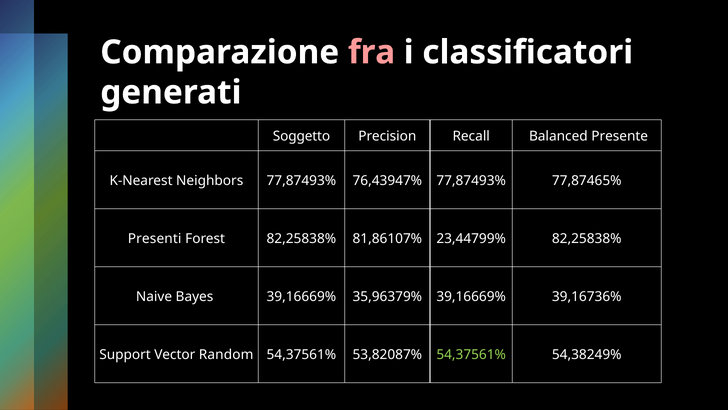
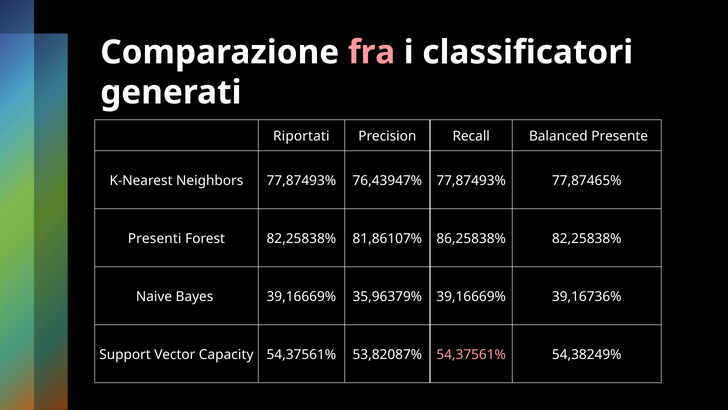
Soggetto: Soggetto -> Riportati
23,44799%: 23,44799% -> 86,25838%
Random: Random -> Capacity
54,37561% at (471, 354) colour: light green -> pink
